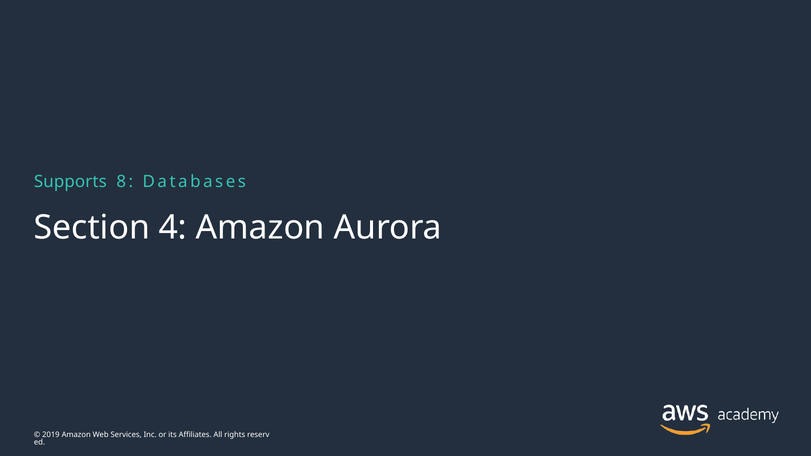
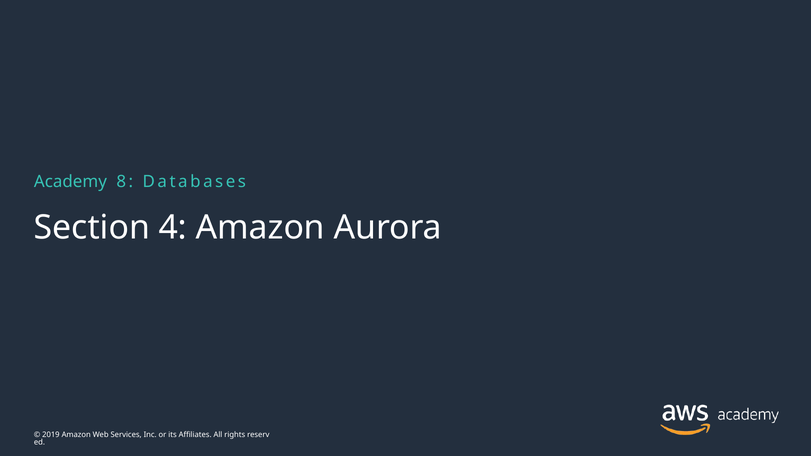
Supports: Supports -> Academy
